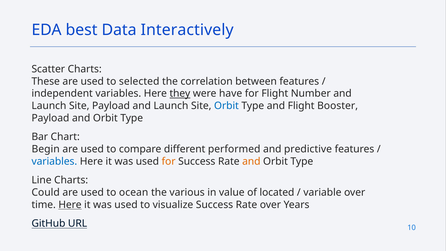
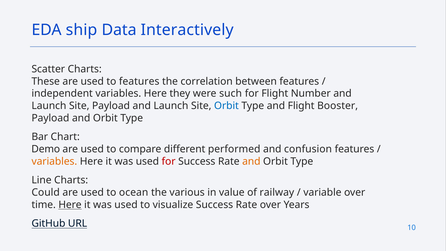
best: best -> ship
to selected: selected -> features
they underline: present -> none
have: have -> such
Begin: Begin -> Demo
predictive: predictive -> confusion
variables at (54, 161) colour: blue -> orange
for at (169, 161) colour: orange -> red
located: located -> railway
